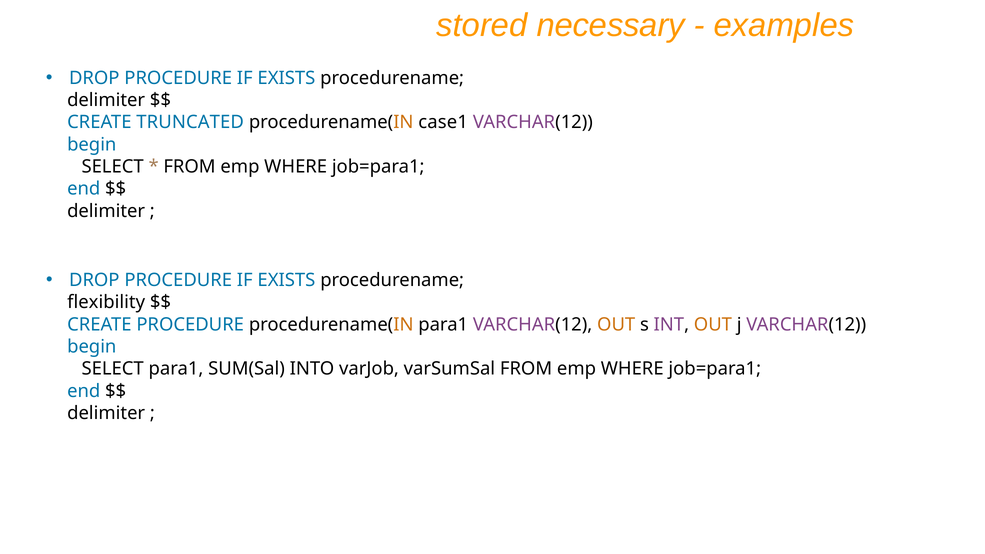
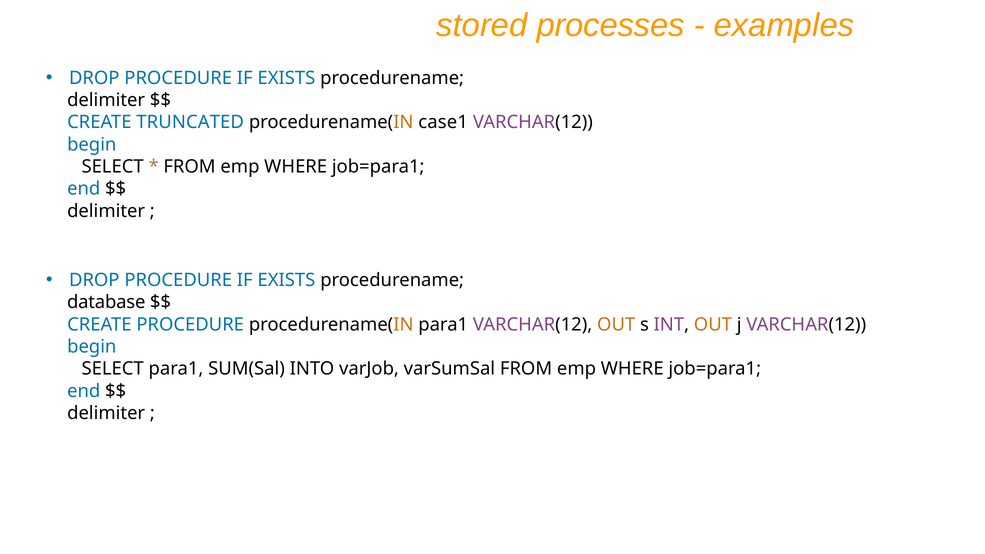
necessary: necessary -> processes
flexibility: flexibility -> database
